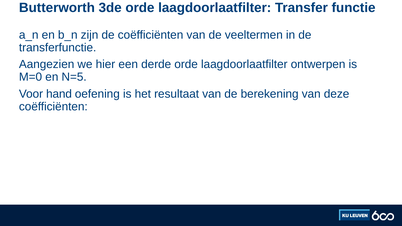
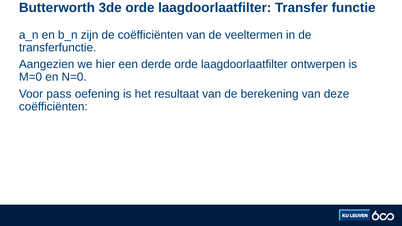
N=5: N=5 -> N=0
hand: hand -> pass
